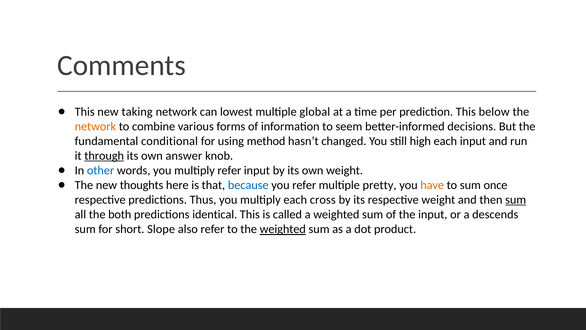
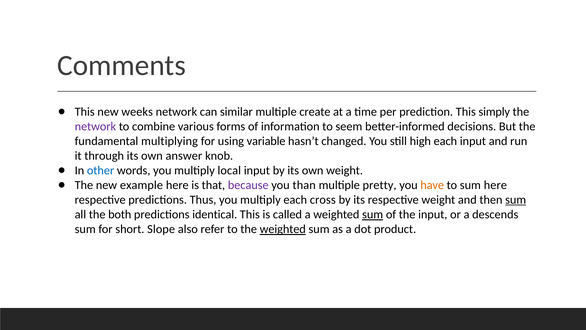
taking: taking -> weeks
lowest: lowest -> similar
global: global -> create
below: below -> simply
network at (95, 126) colour: orange -> purple
conditional: conditional -> multiplying
method: method -> variable
through underline: present -> none
multiply refer: refer -> local
thoughts: thoughts -> example
because colour: blue -> purple
you refer: refer -> than
sum once: once -> here
sum at (373, 214) underline: none -> present
